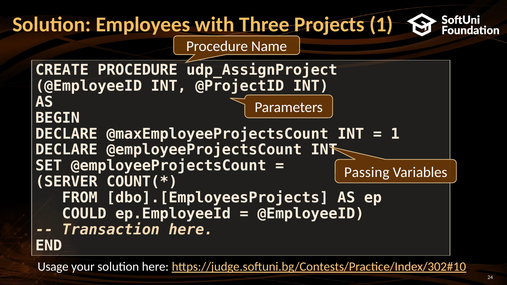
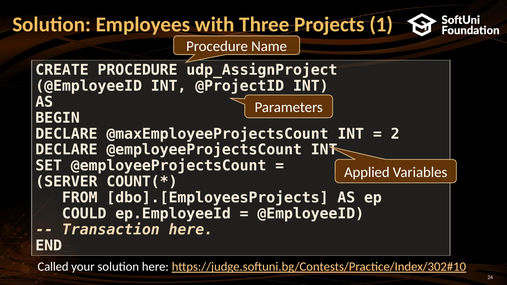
1 at (395, 134): 1 -> 2
Passing: Passing -> Applied
Usage: Usage -> Called
